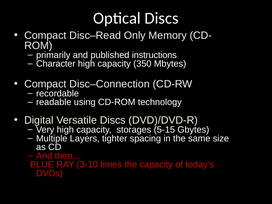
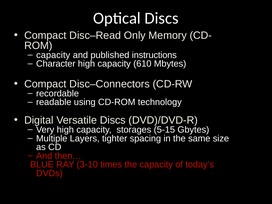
primarily at (53, 55): primarily -> capacity
350: 350 -> 610
Disc–Connection: Disc–Connection -> Disc–Connectors
